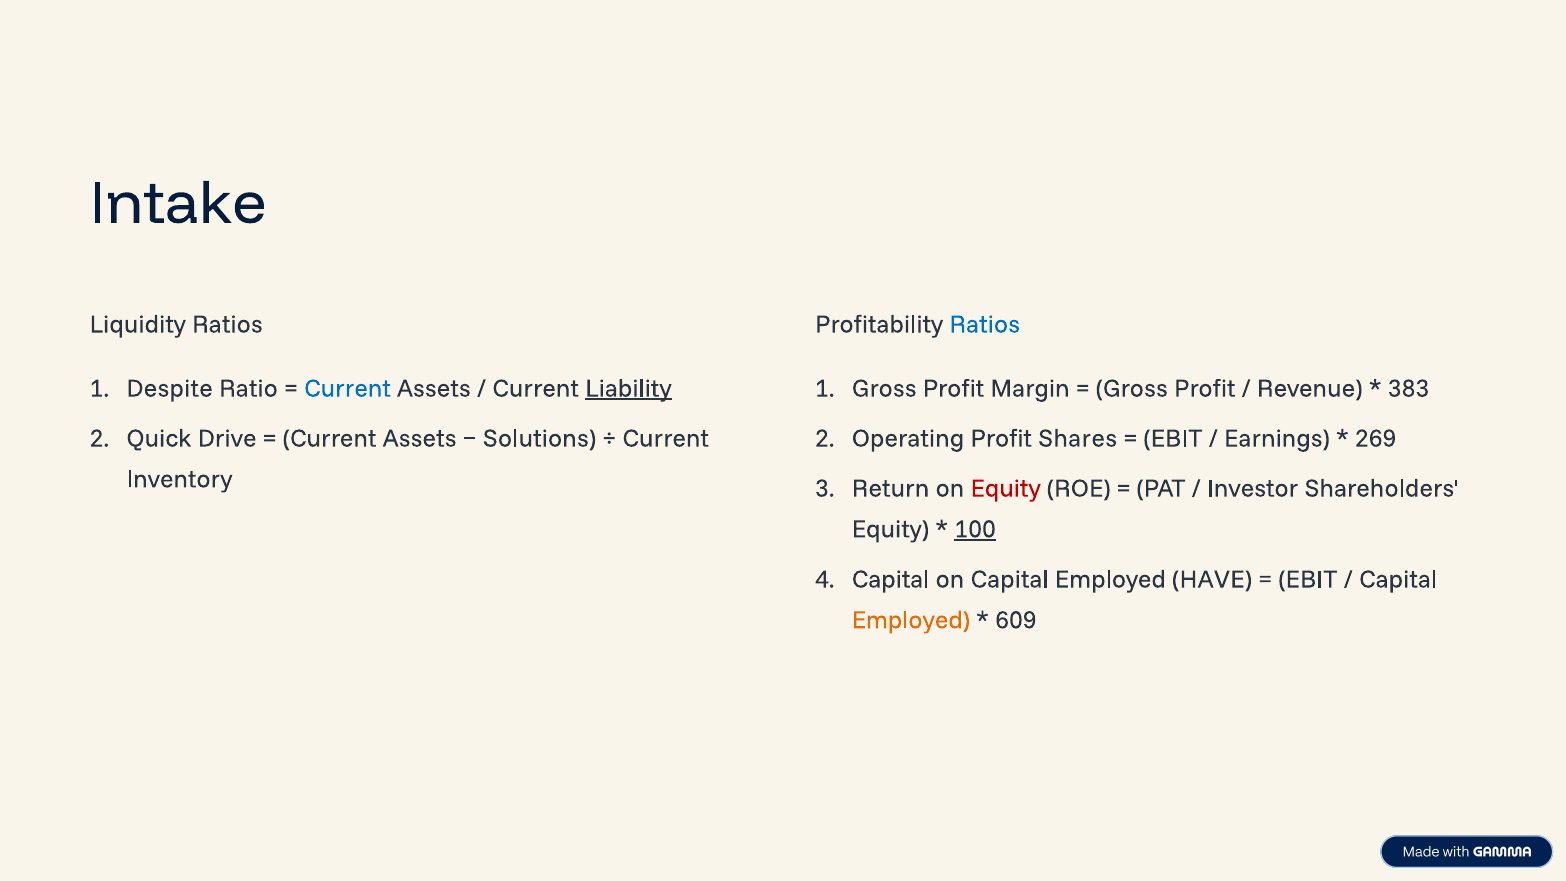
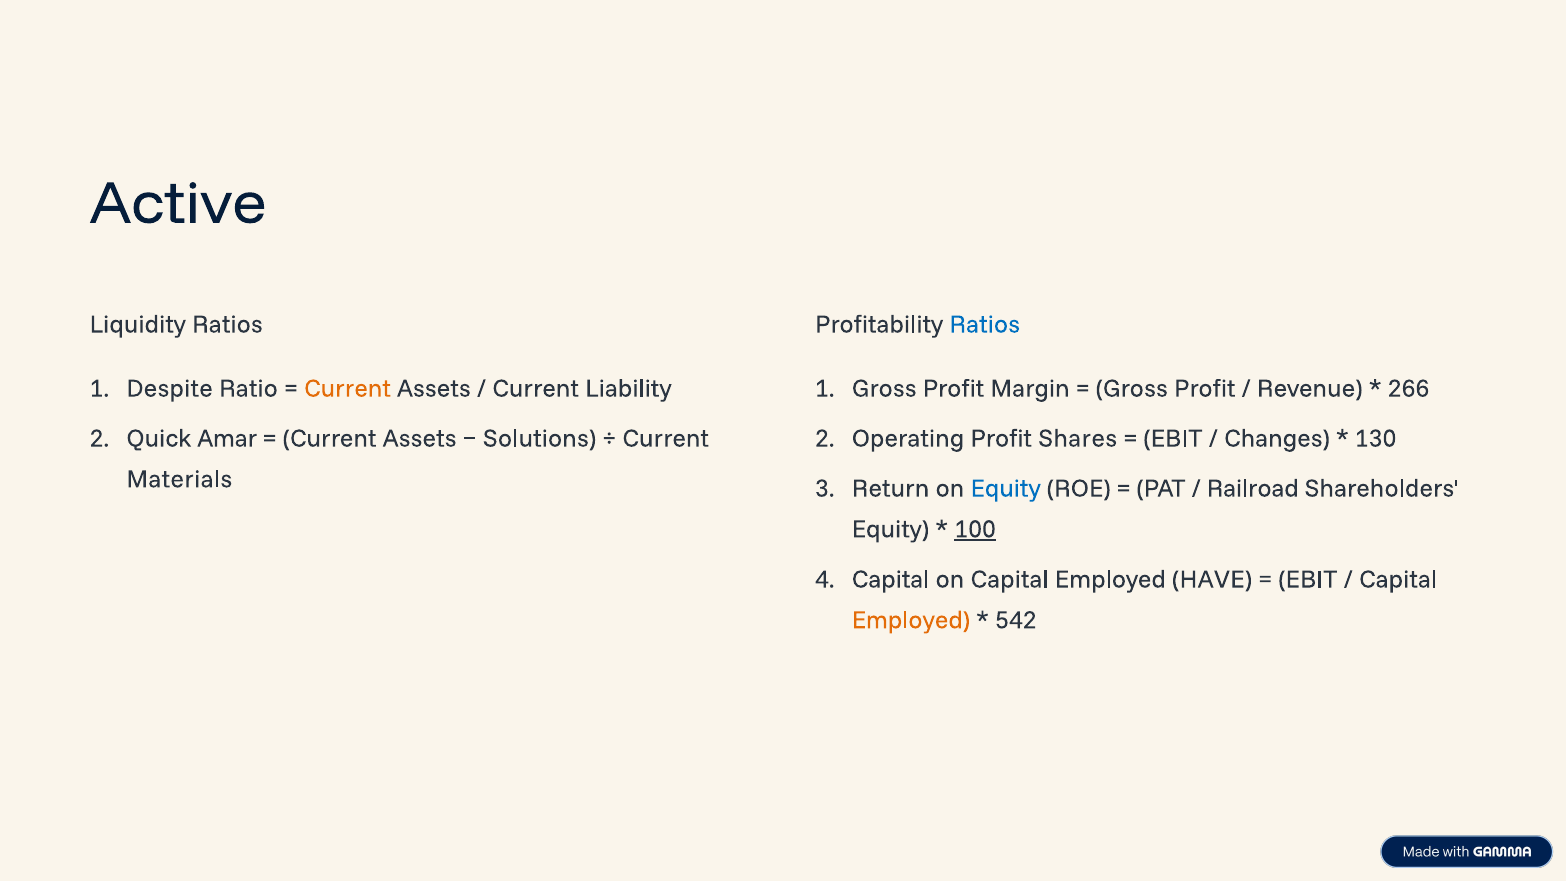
Intake: Intake -> Active
Current at (347, 388) colour: blue -> orange
Liability underline: present -> none
383: 383 -> 266
Drive: Drive -> Amar
Earnings: Earnings -> Changes
269: 269 -> 130
Inventory: Inventory -> Materials
Equity at (1006, 488) colour: red -> blue
Investor: Investor -> Railroad
609: 609 -> 542
